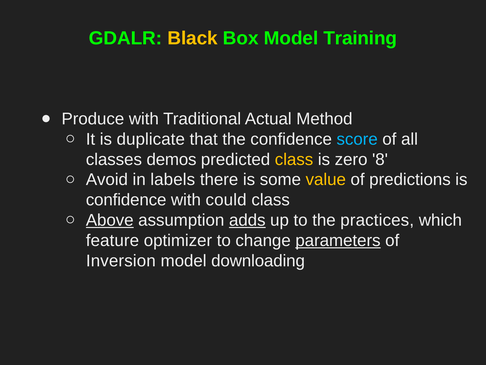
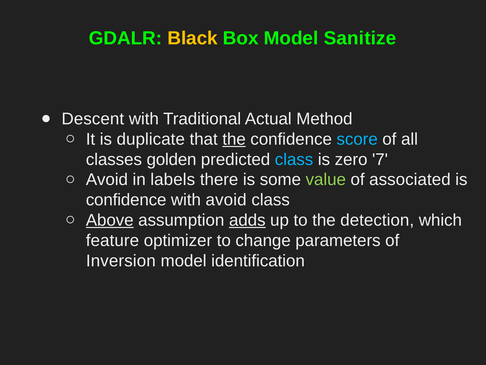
Training: Training -> Sanitize
Produce: Produce -> Descent
the at (234, 139) underline: none -> present
demos: demos -> golden
class at (294, 159) colour: yellow -> light blue
8: 8 -> 7
value colour: yellow -> light green
predictions: predictions -> associated
with could: could -> avoid
practices: practices -> detection
parameters underline: present -> none
downloading: downloading -> identification
